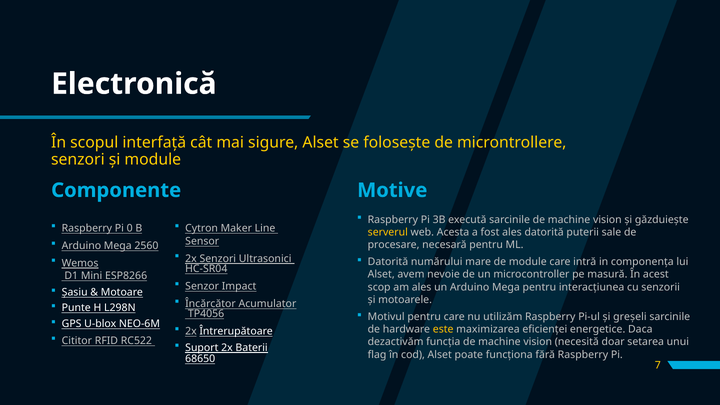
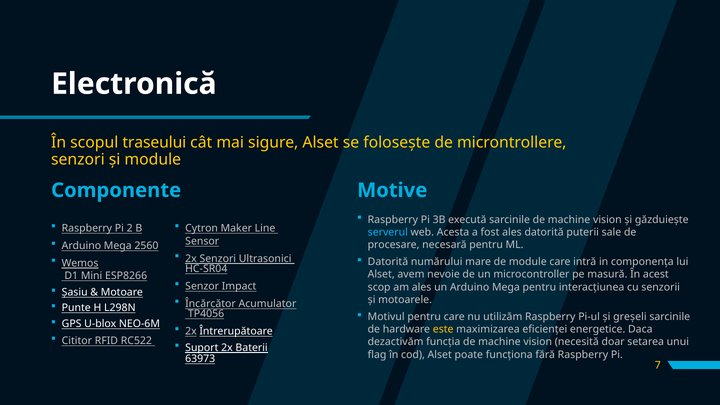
interfață: interfață -> traseului
0: 0 -> 2
serverul colour: yellow -> light blue
68650: 68650 -> 63973
